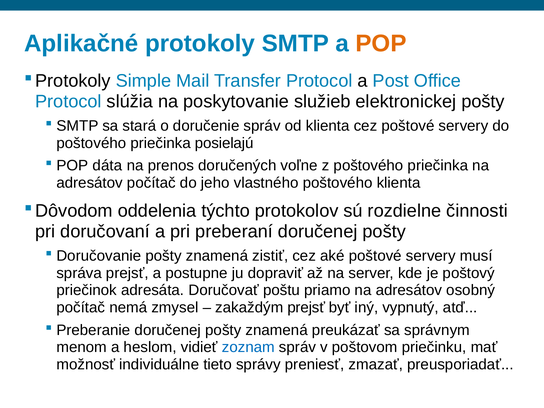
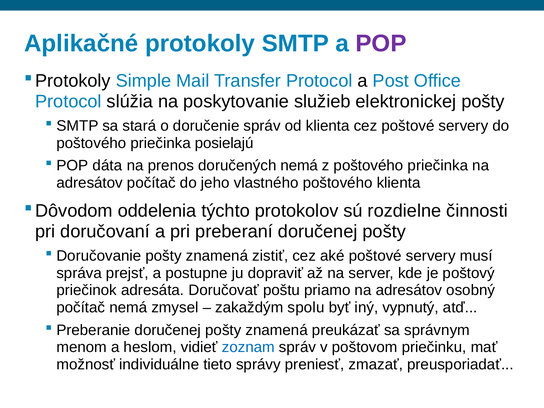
POP at (381, 44) colour: orange -> purple
doručených voľne: voľne -> nemá
zakaždým prejsť: prejsť -> spolu
